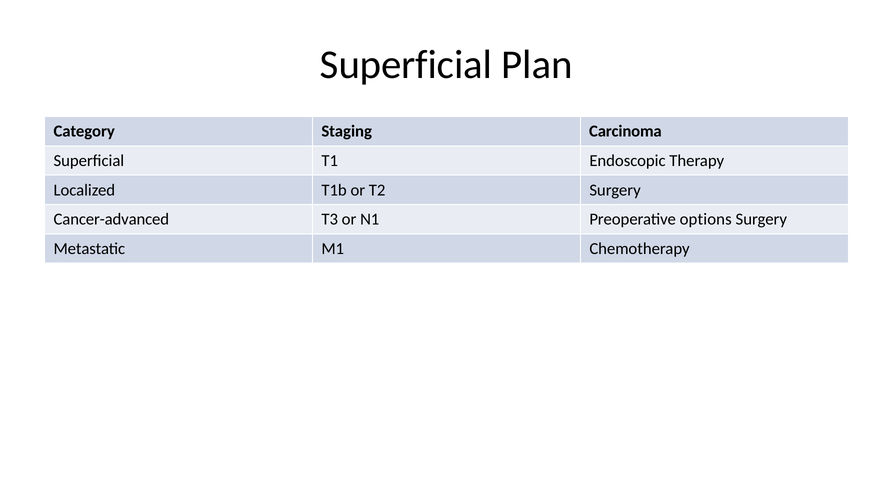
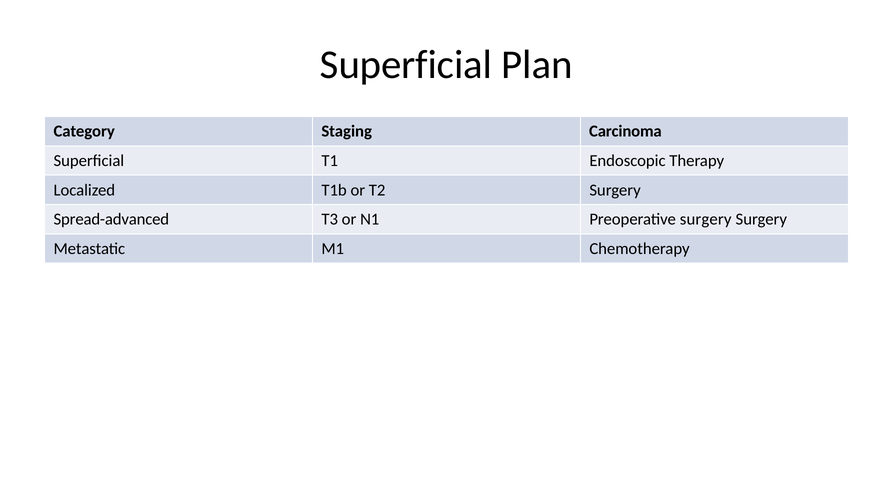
Cancer-advanced: Cancer-advanced -> Spread-advanced
Preoperative options: options -> surgery
